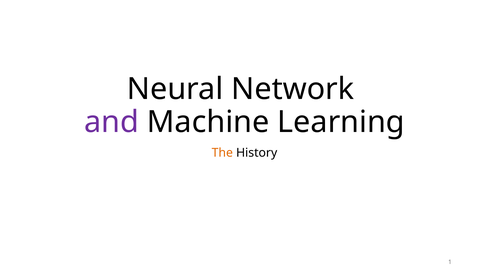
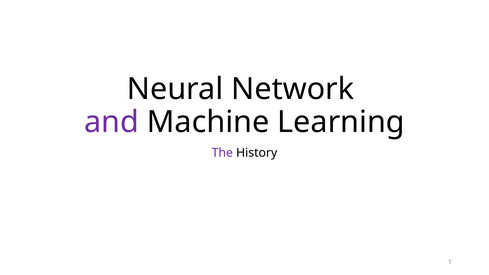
The colour: orange -> purple
